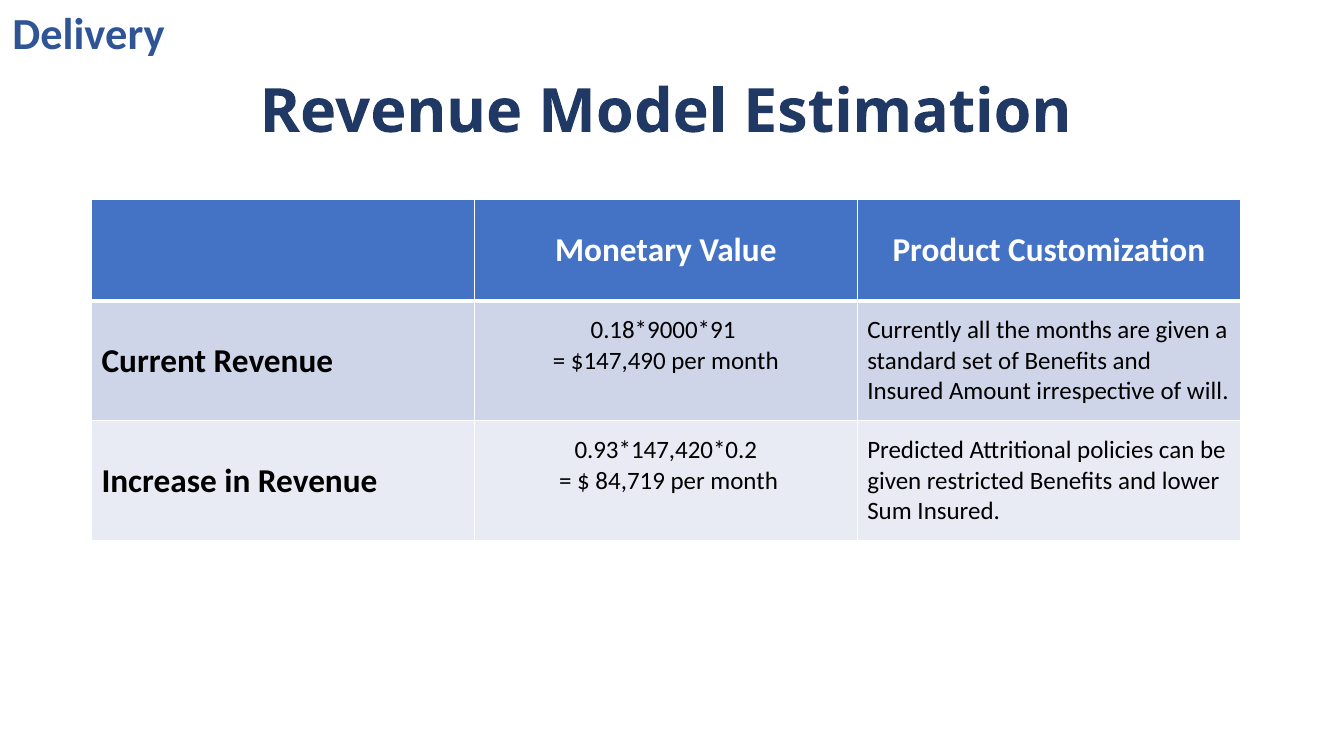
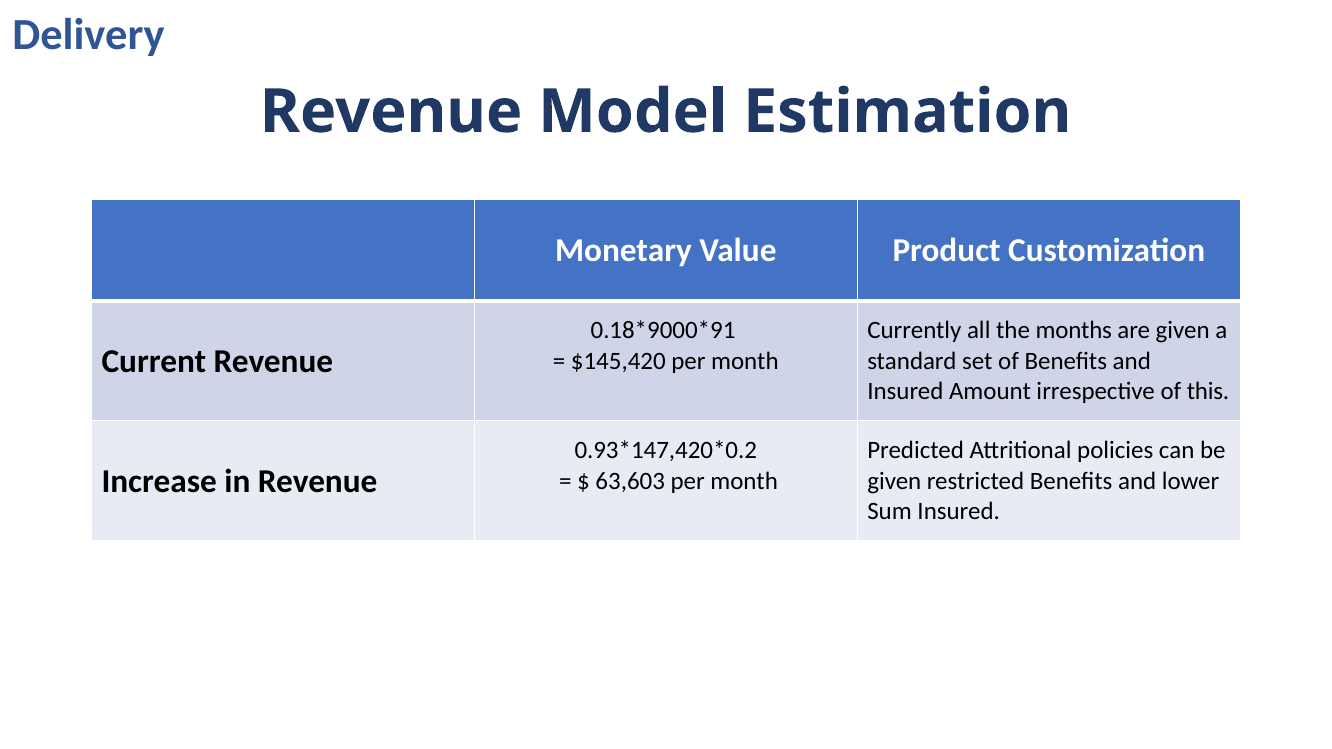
$147,490: $147,490 -> $145,420
will: will -> this
84,719: 84,719 -> 63,603
